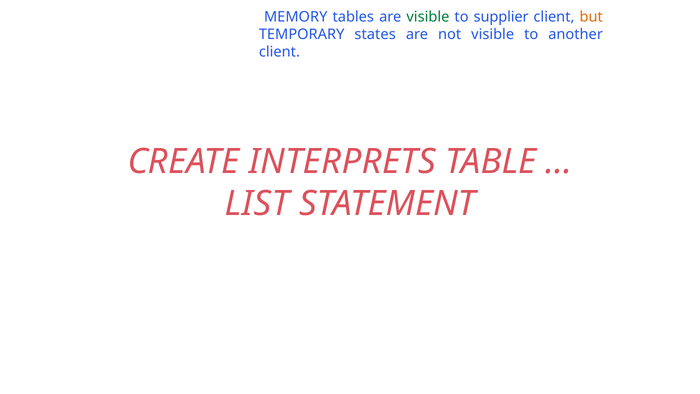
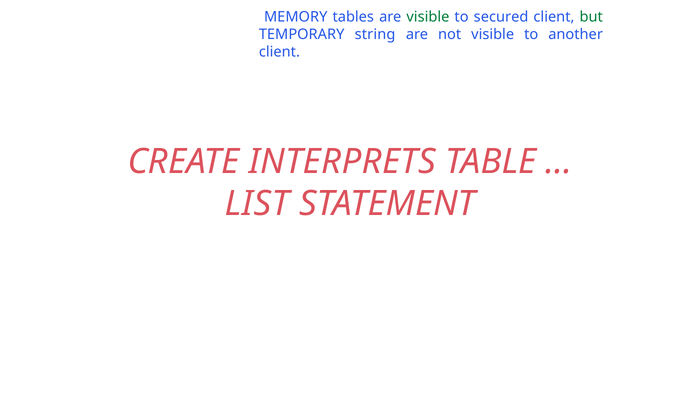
supplier: supplier -> secured
but colour: orange -> green
states: states -> string
